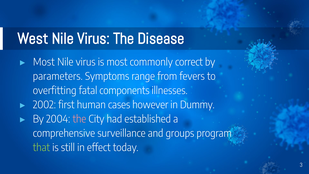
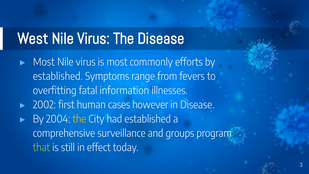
correct: correct -> efforts
parameters at (58, 76): parameters -> established
components: components -> information
in Dummy: Dummy -> Disease
the at (79, 119) colour: pink -> yellow
